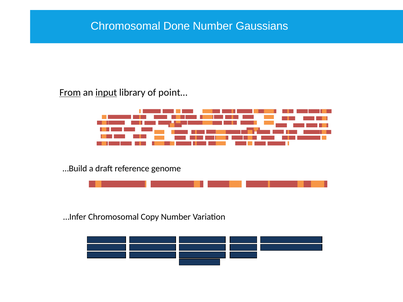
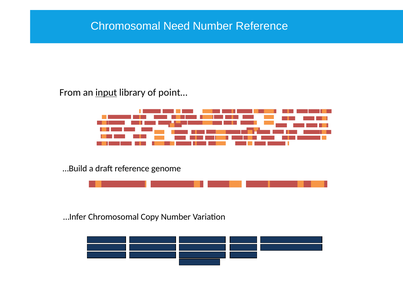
Done at (177, 26): Done -> Need
Number Gaussians: Gaussians -> Reference
From underline: present -> none
